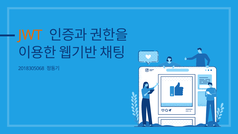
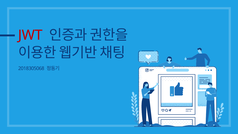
JWT colour: orange -> red
